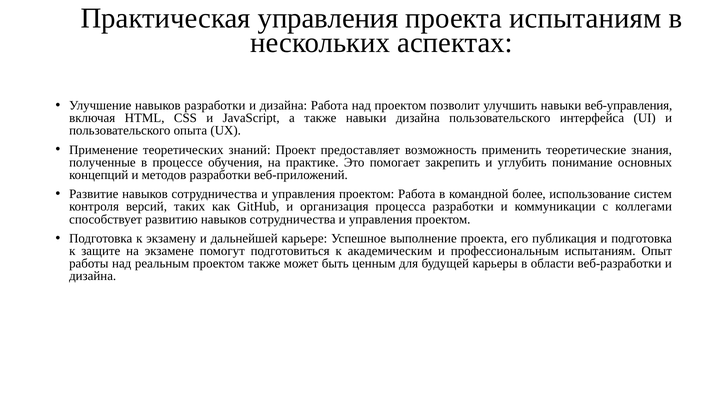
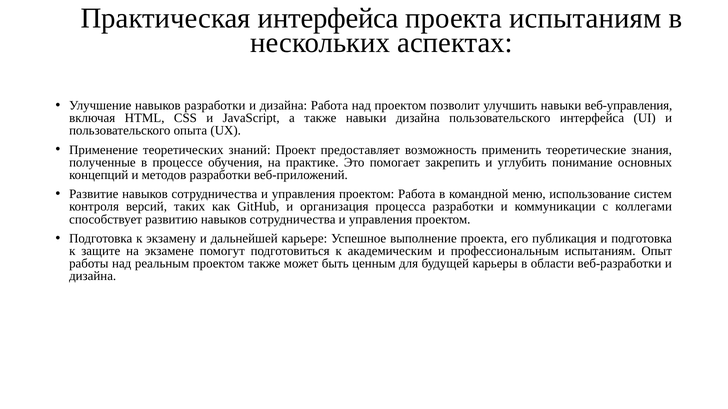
Практическая управления: управления -> интерфейса
более: более -> меню
